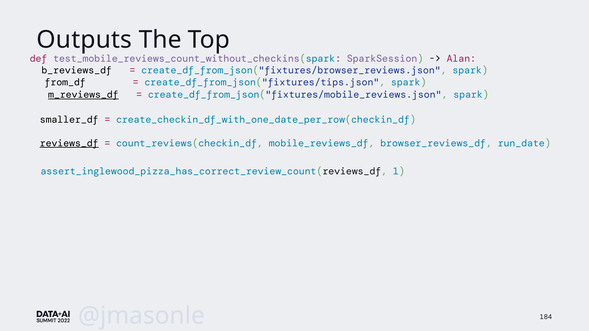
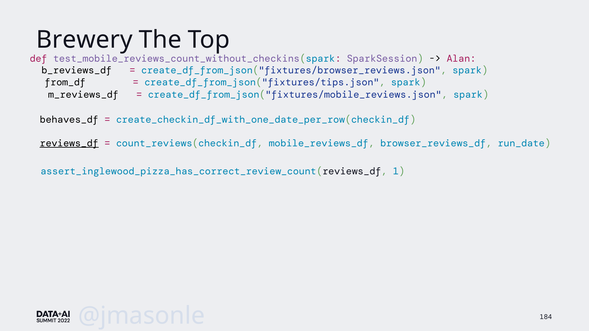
Outputs: Outputs -> Brewery
m_reviews_df underline: present -> none
smaller_df: smaller_df -> behaves_df
